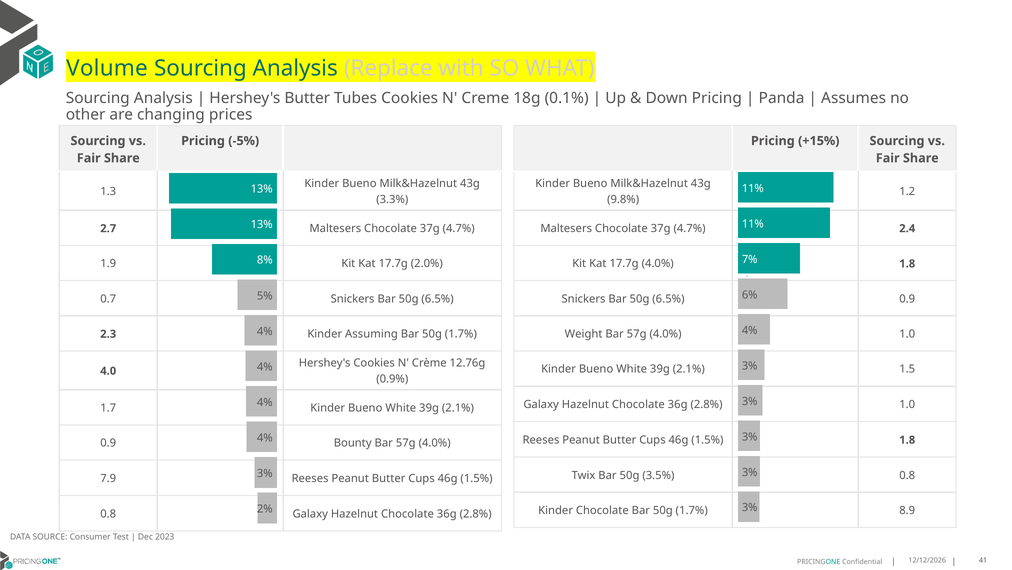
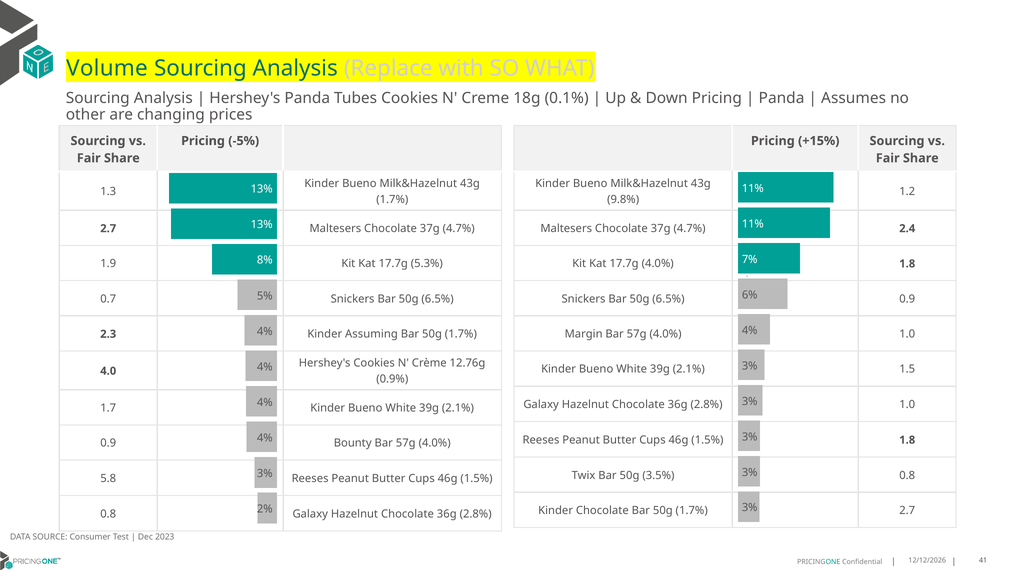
Hershey's Butter: Butter -> Panda
3.3% at (392, 199): 3.3% -> 1.7%
2.0%: 2.0% -> 5.3%
Weight: Weight -> Margin
7.9: 7.9 -> 5.8
50g 1.7% 8.9: 8.9 -> 2.7
